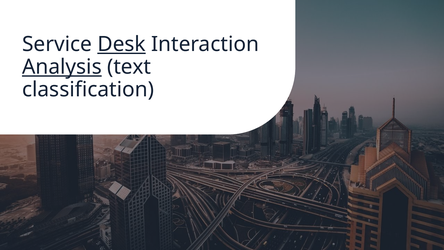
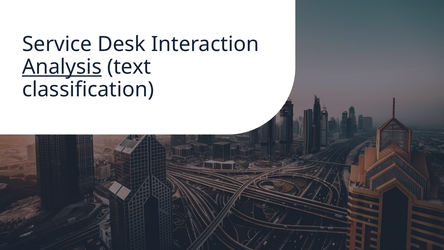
Desk underline: present -> none
